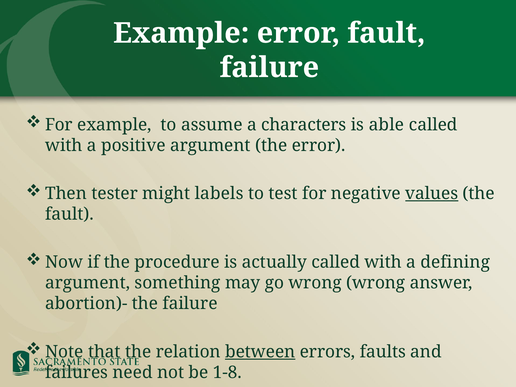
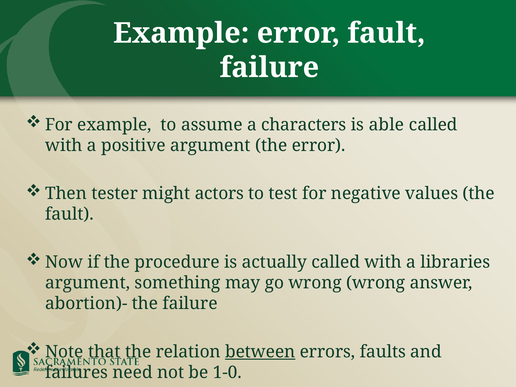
labels: labels -> actors
values underline: present -> none
defining: defining -> libraries
1-8: 1-8 -> 1-0
